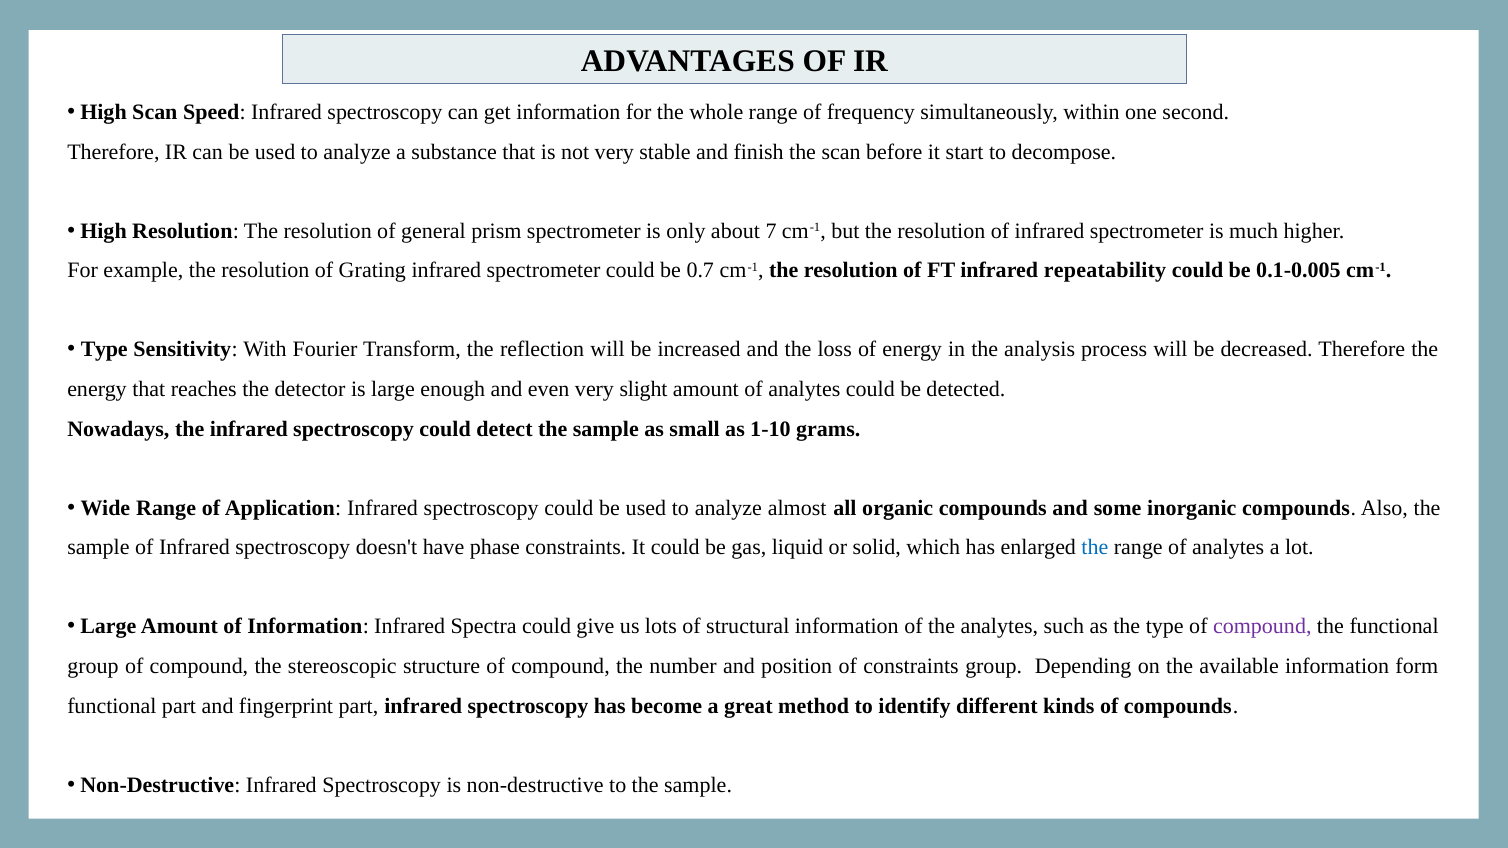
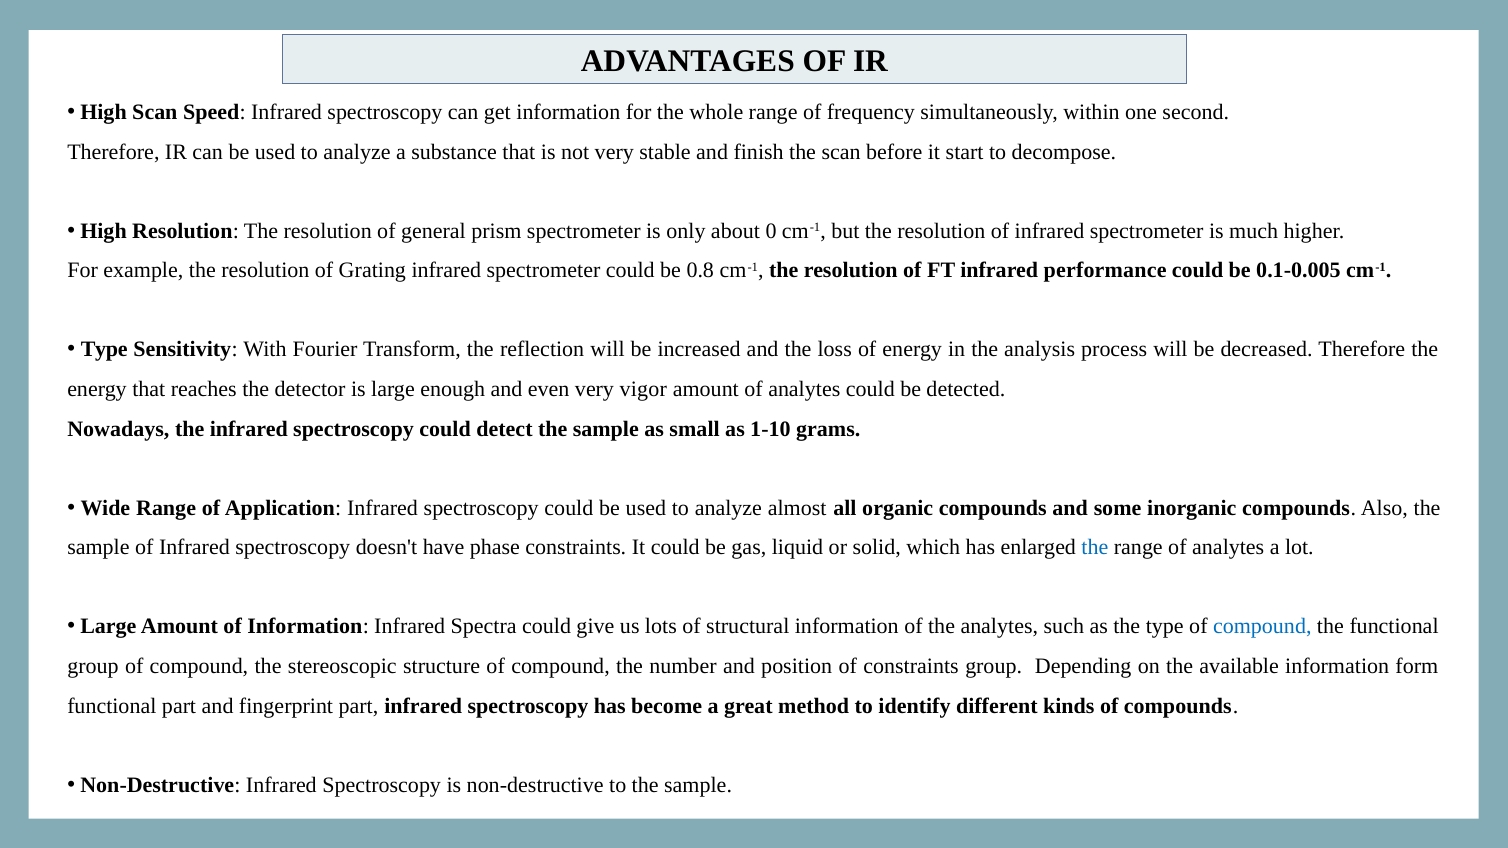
7: 7 -> 0
0.7: 0.7 -> 0.8
repeatability: repeatability -> performance
slight: slight -> vigor
compound at (1262, 627) colour: purple -> blue
